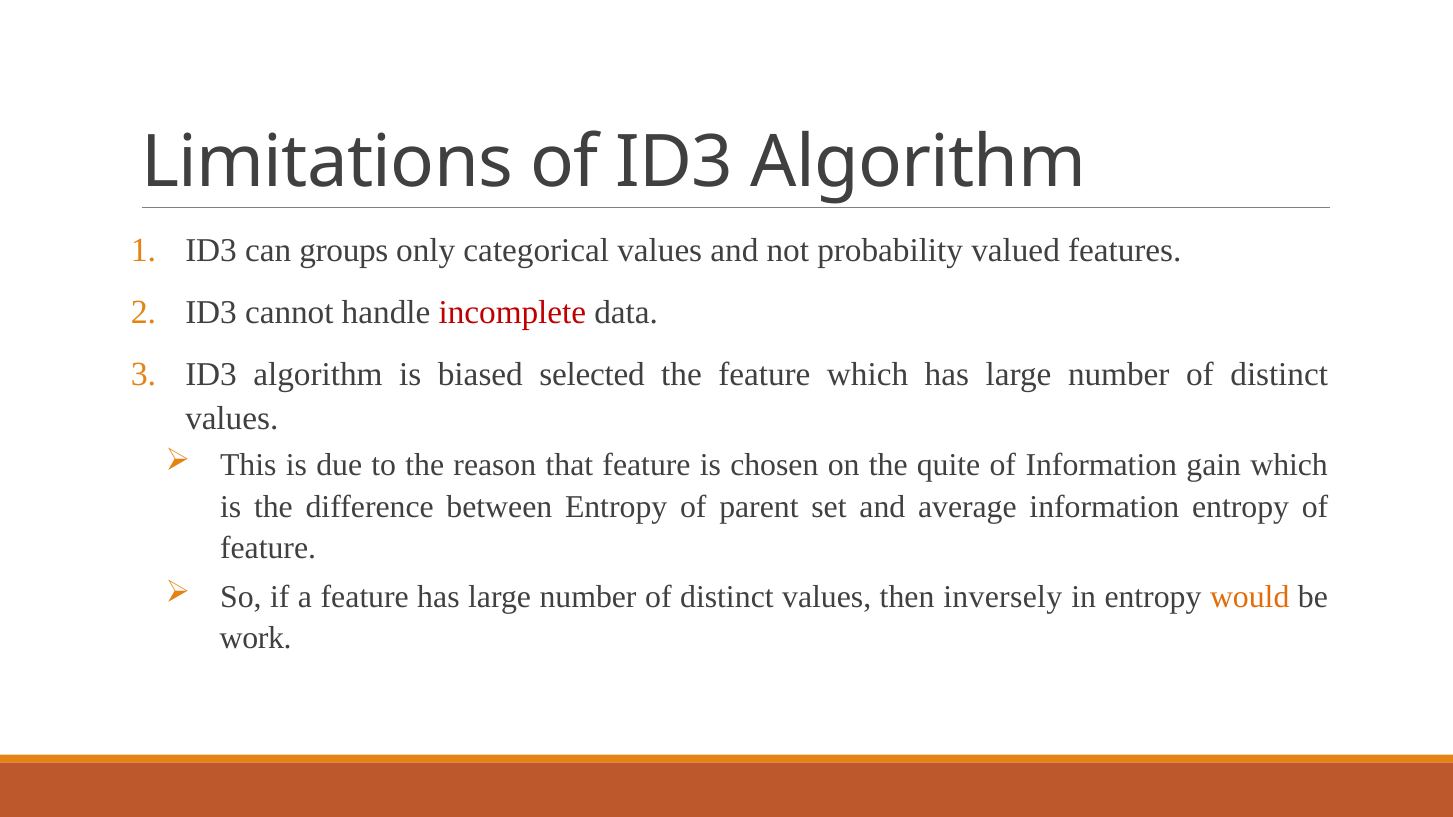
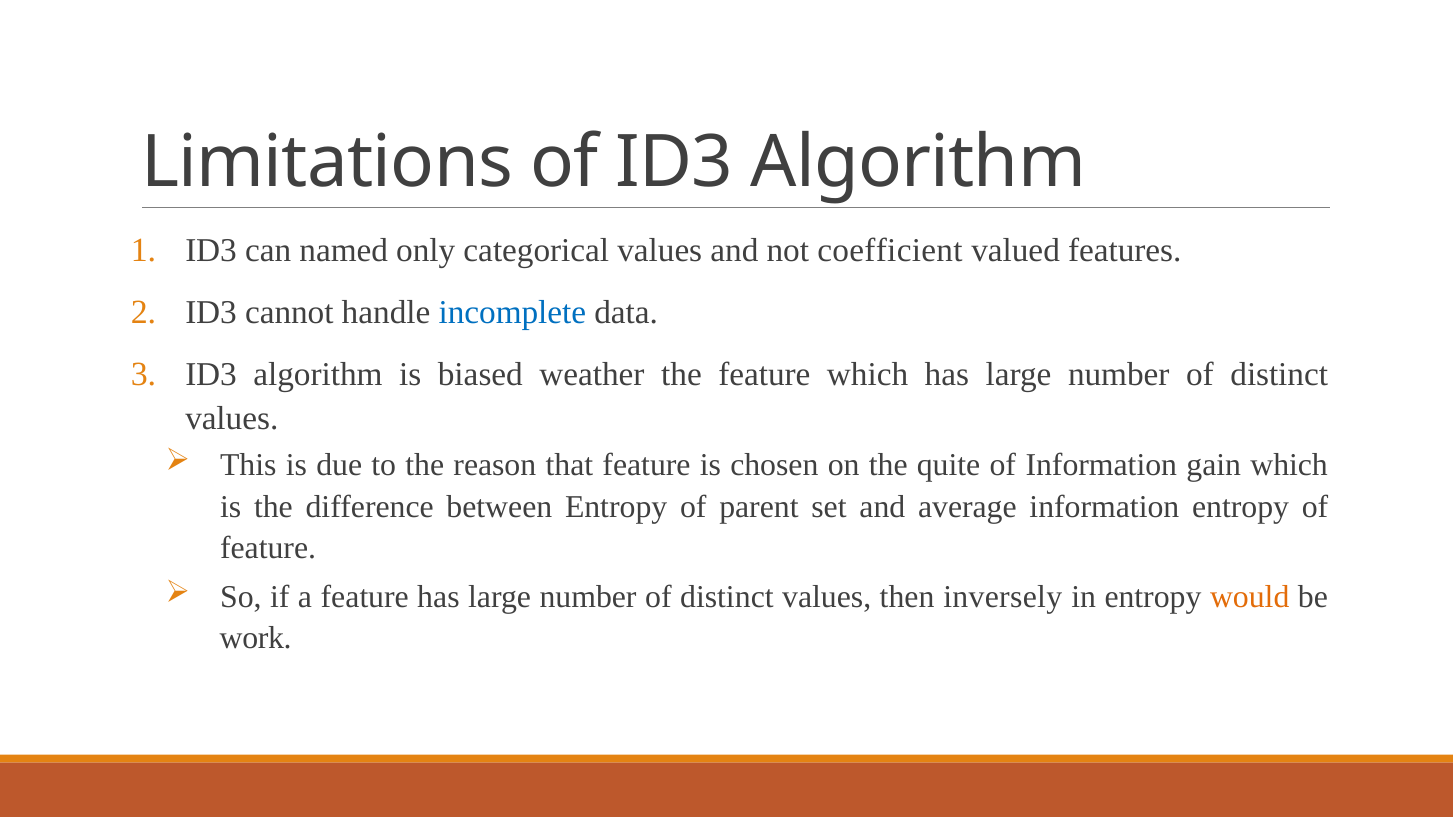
groups: groups -> named
probability: probability -> coefficient
incomplete colour: red -> blue
selected: selected -> weather
